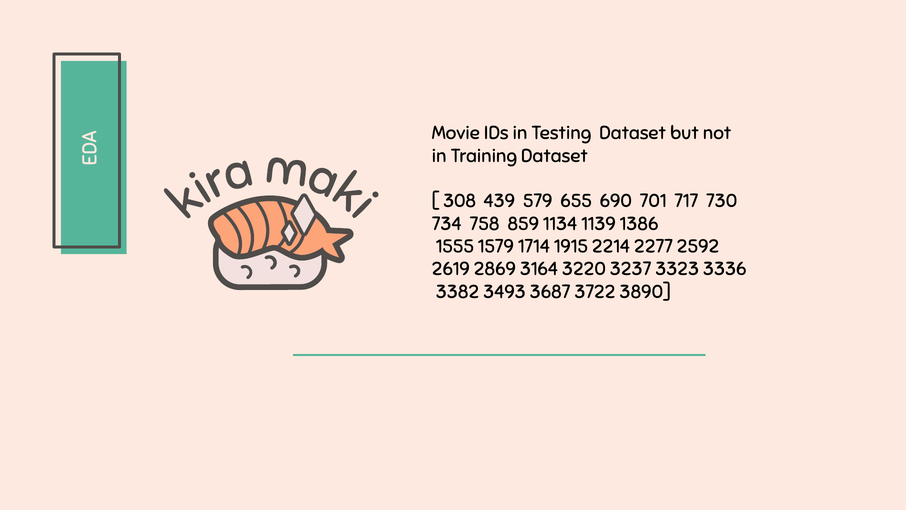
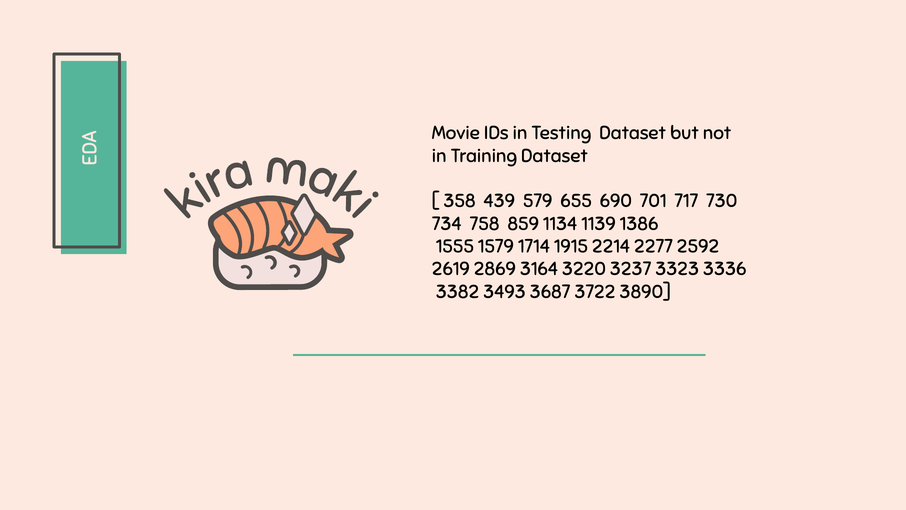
308: 308 -> 358
